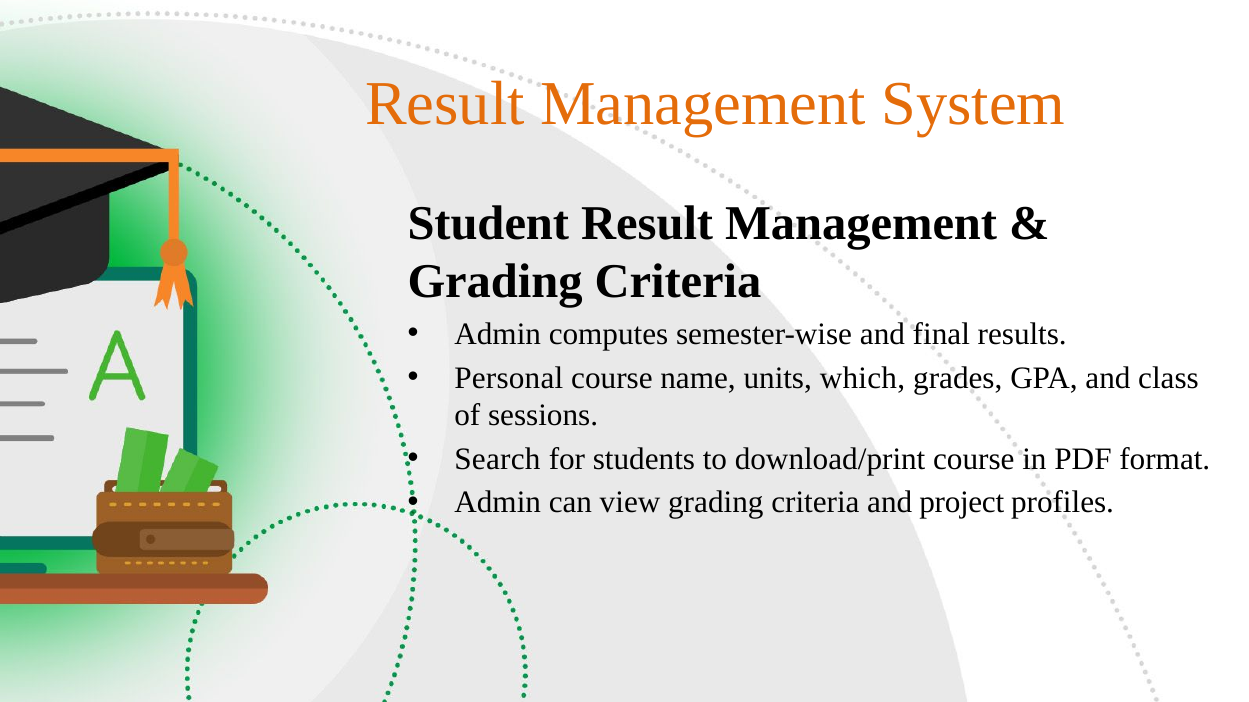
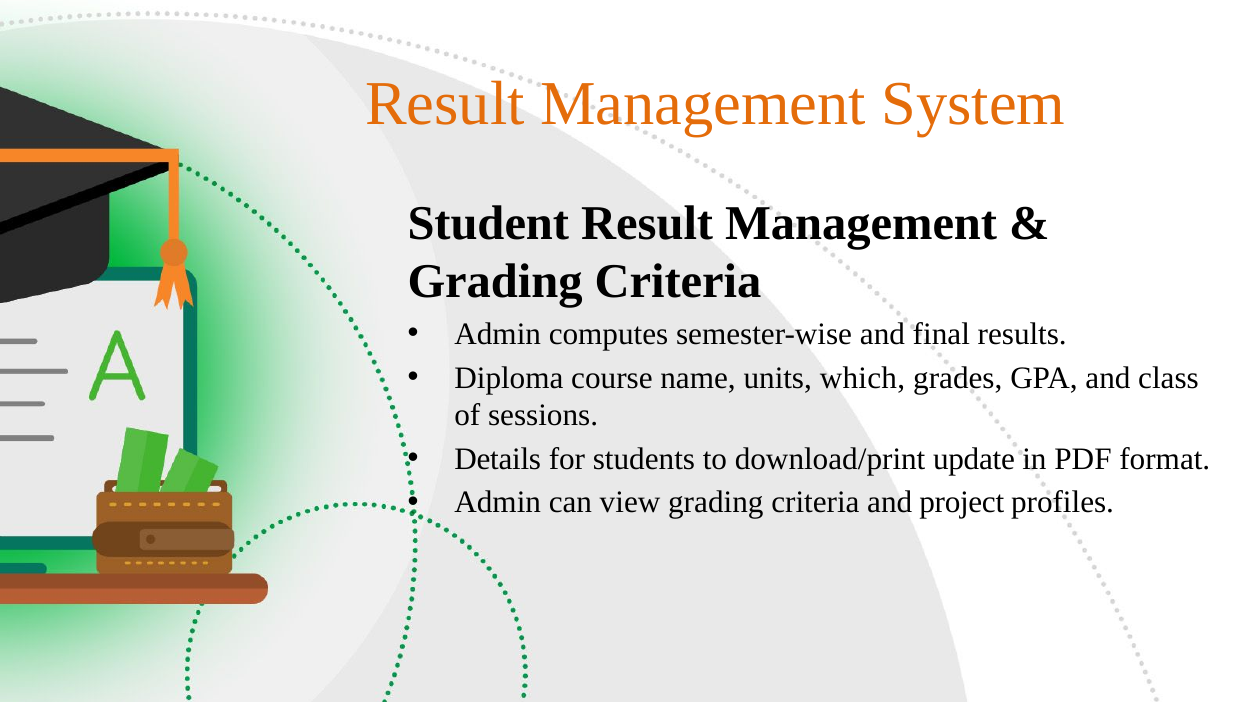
Personal: Personal -> Diploma
Search: Search -> Details
download/print course: course -> update
